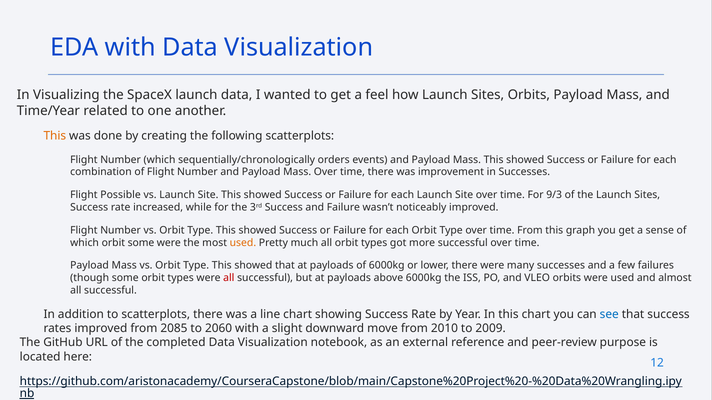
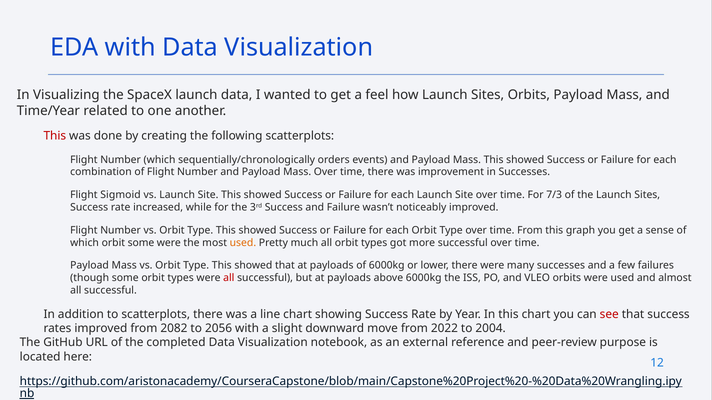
This at (55, 136) colour: orange -> red
Possible: Possible -> Sigmoid
9/3: 9/3 -> 7/3
see colour: blue -> red
2085: 2085 -> 2082
2060: 2060 -> 2056
2010: 2010 -> 2022
2009: 2009 -> 2004
